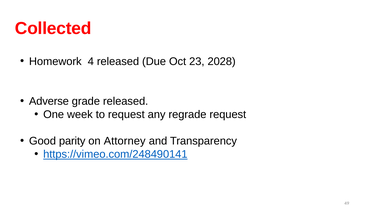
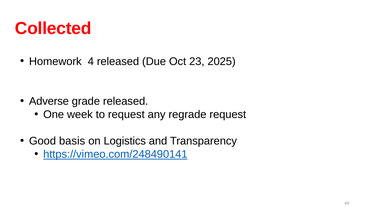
2028: 2028 -> 2025
parity: parity -> basis
Attorney: Attorney -> Logistics
